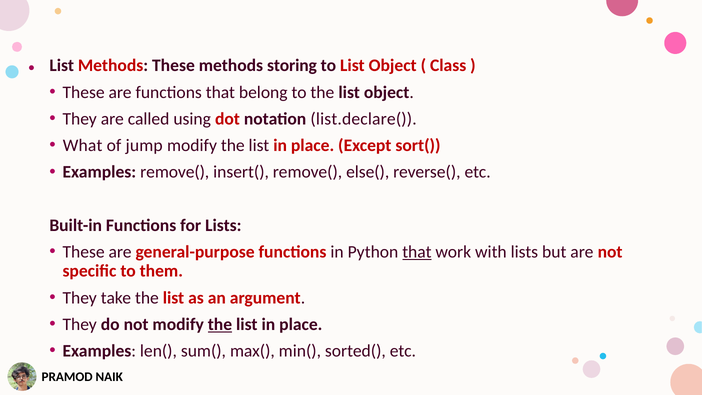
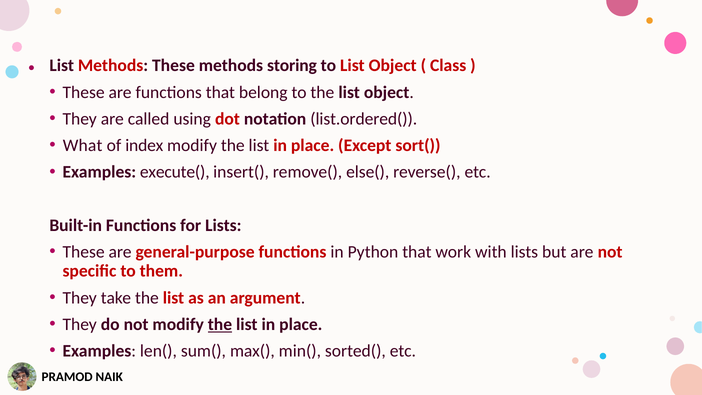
list.declare(: list.declare( -> list.ordered(
jump: jump -> index
Examples remove(: remove( -> execute(
that at (417, 252) underline: present -> none
